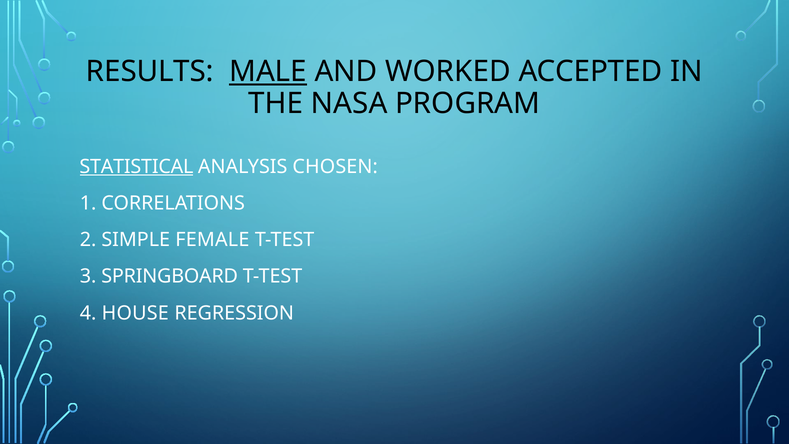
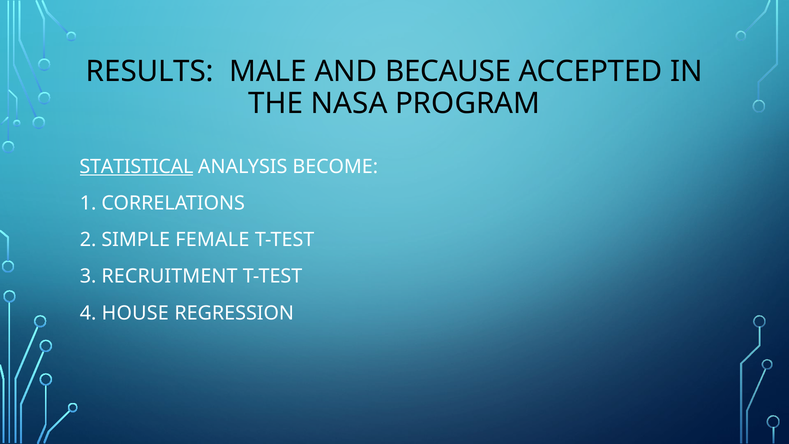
MALE underline: present -> none
WORKED: WORKED -> BECAUSE
CHOSEN: CHOSEN -> BECOME
SPRINGBOARD: SPRINGBOARD -> RECRUITMENT
